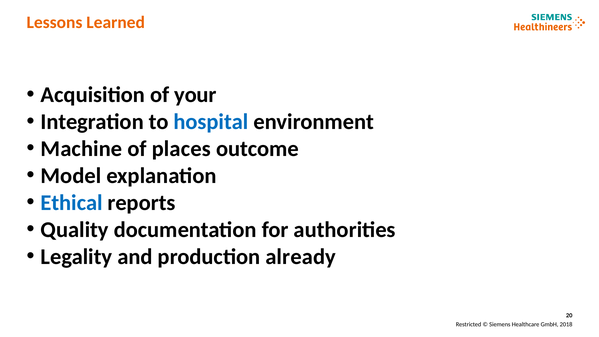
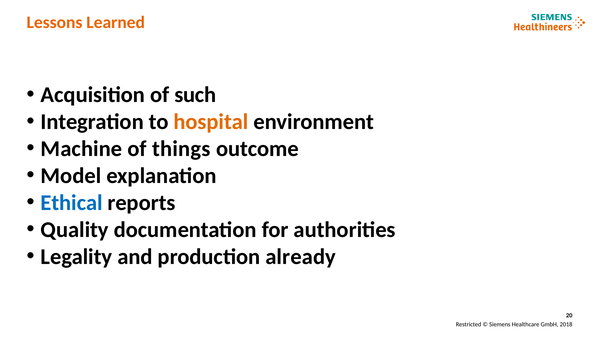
your: your -> such
hospital colour: blue -> orange
places: places -> things
